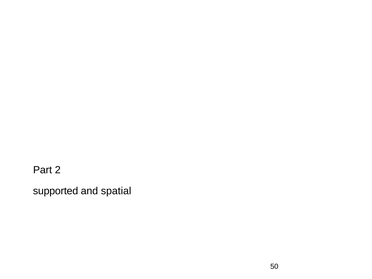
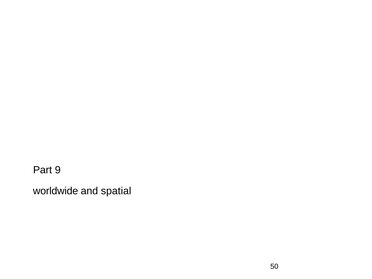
2: 2 -> 9
supported: supported -> worldwide
